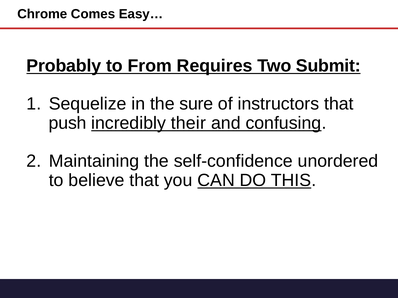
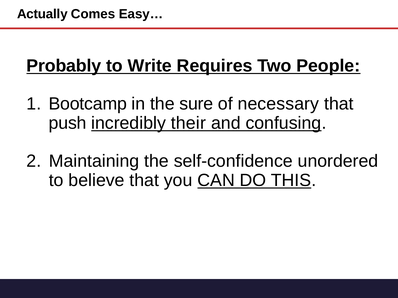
Chrome: Chrome -> Actually
From: From -> Write
Submit: Submit -> People
Sequelize: Sequelize -> Bootcamp
instructors: instructors -> necessary
